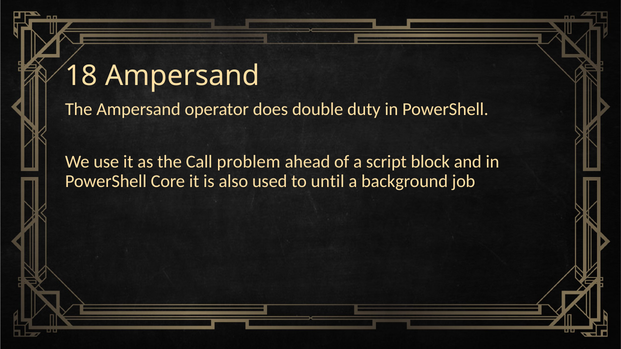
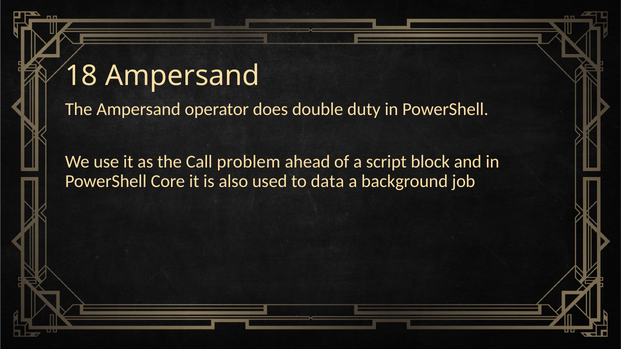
until: until -> data
